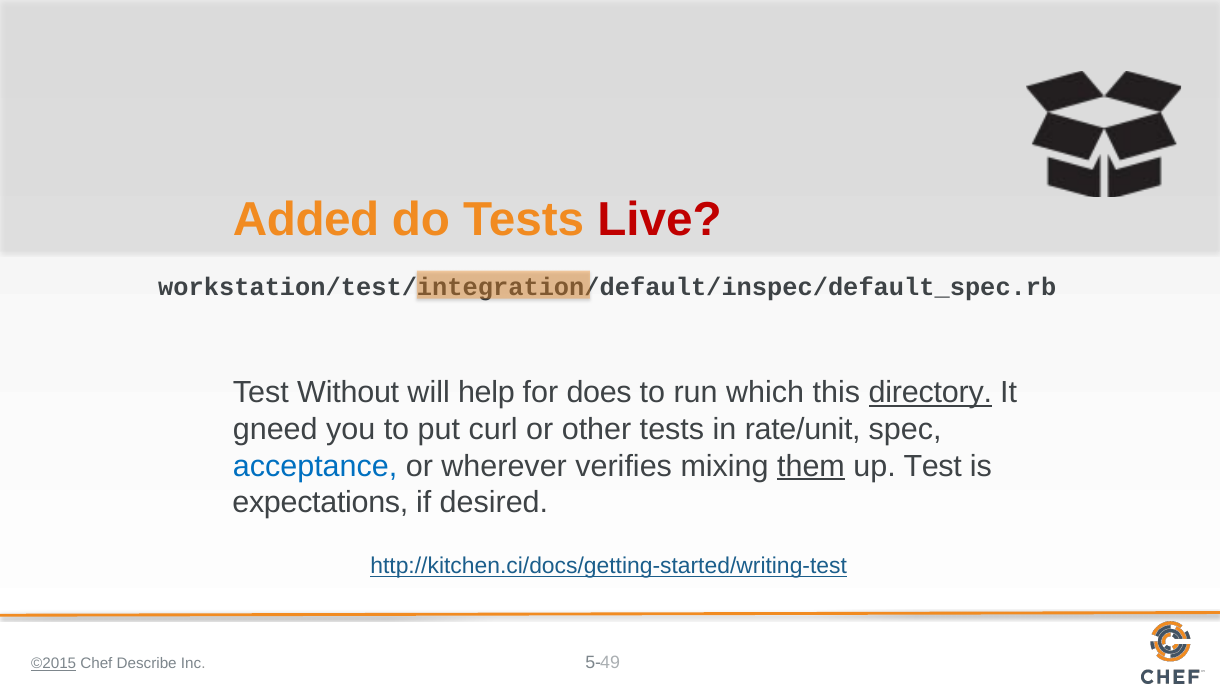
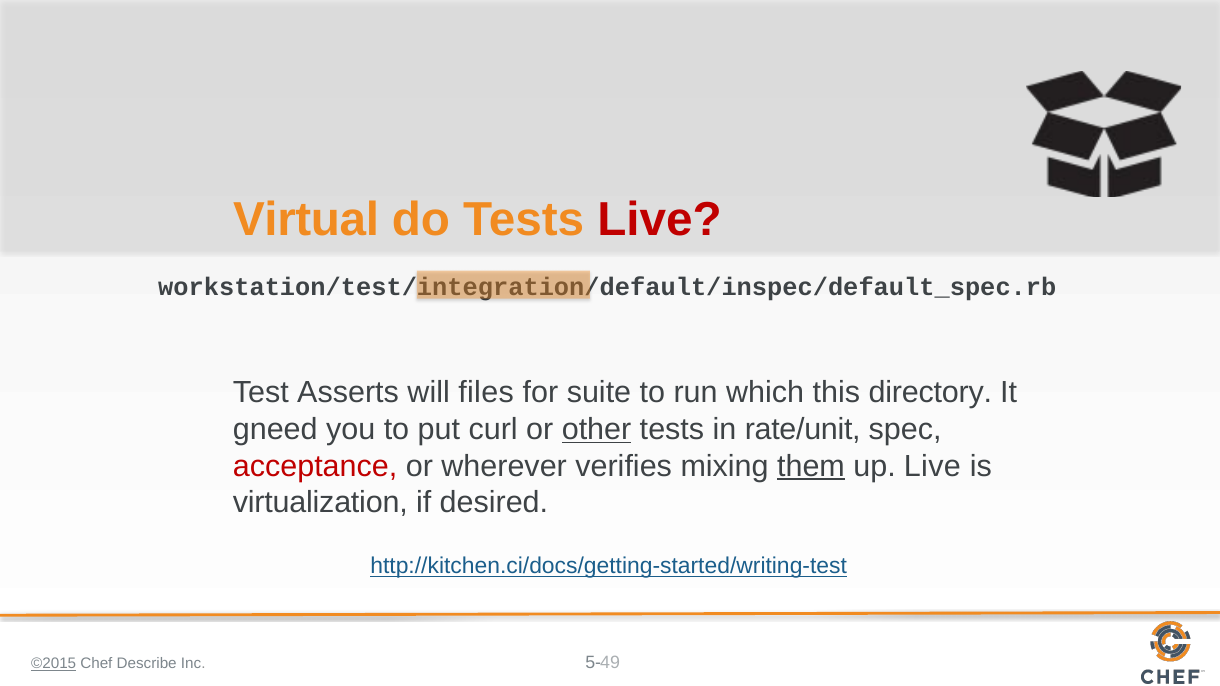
Added: Added -> Virtual
Without: Without -> Asserts
help: help -> files
does: does -> suite
directory underline: present -> none
other underline: none -> present
acceptance colour: blue -> red
up Test: Test -> Live
expectations: expectations -> virtualization
